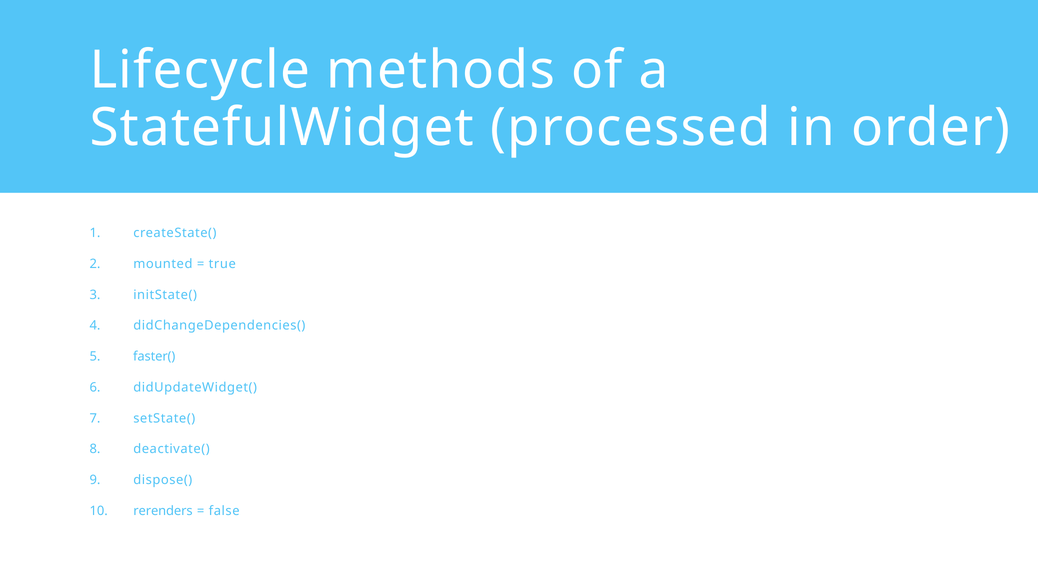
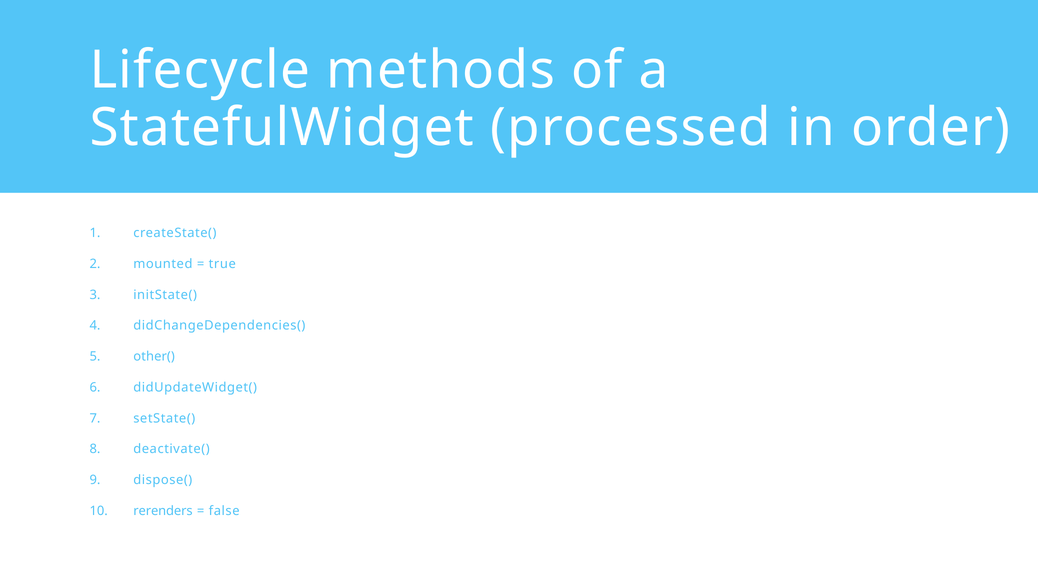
faster(: faster( -> other(
